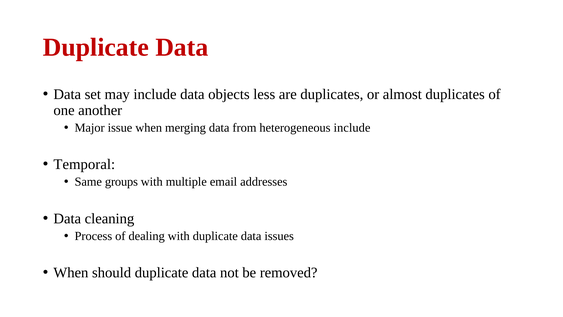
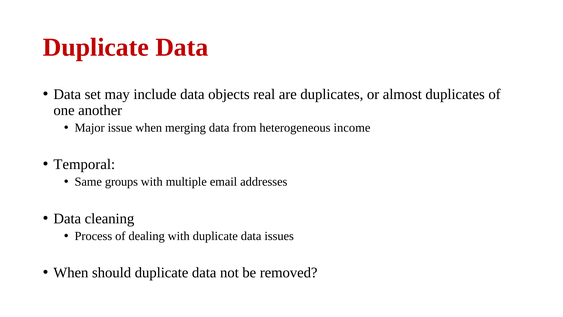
less: less -> real
heterogeneous include: include -> income
